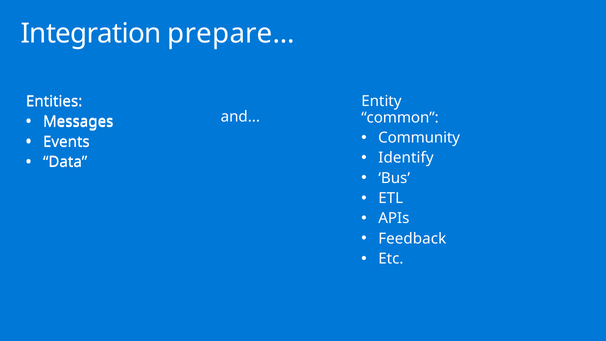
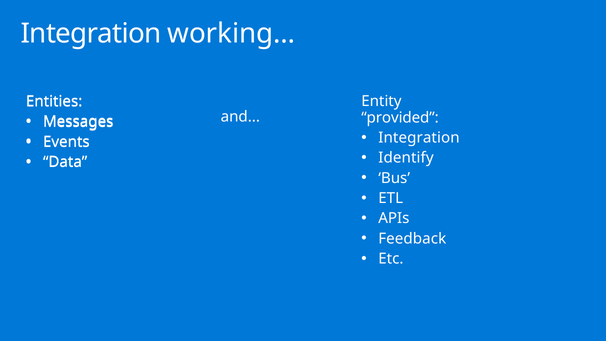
prepare…: prepare… -> working…
common: common -> provided
Community at (419, 138): Community -> Integration
